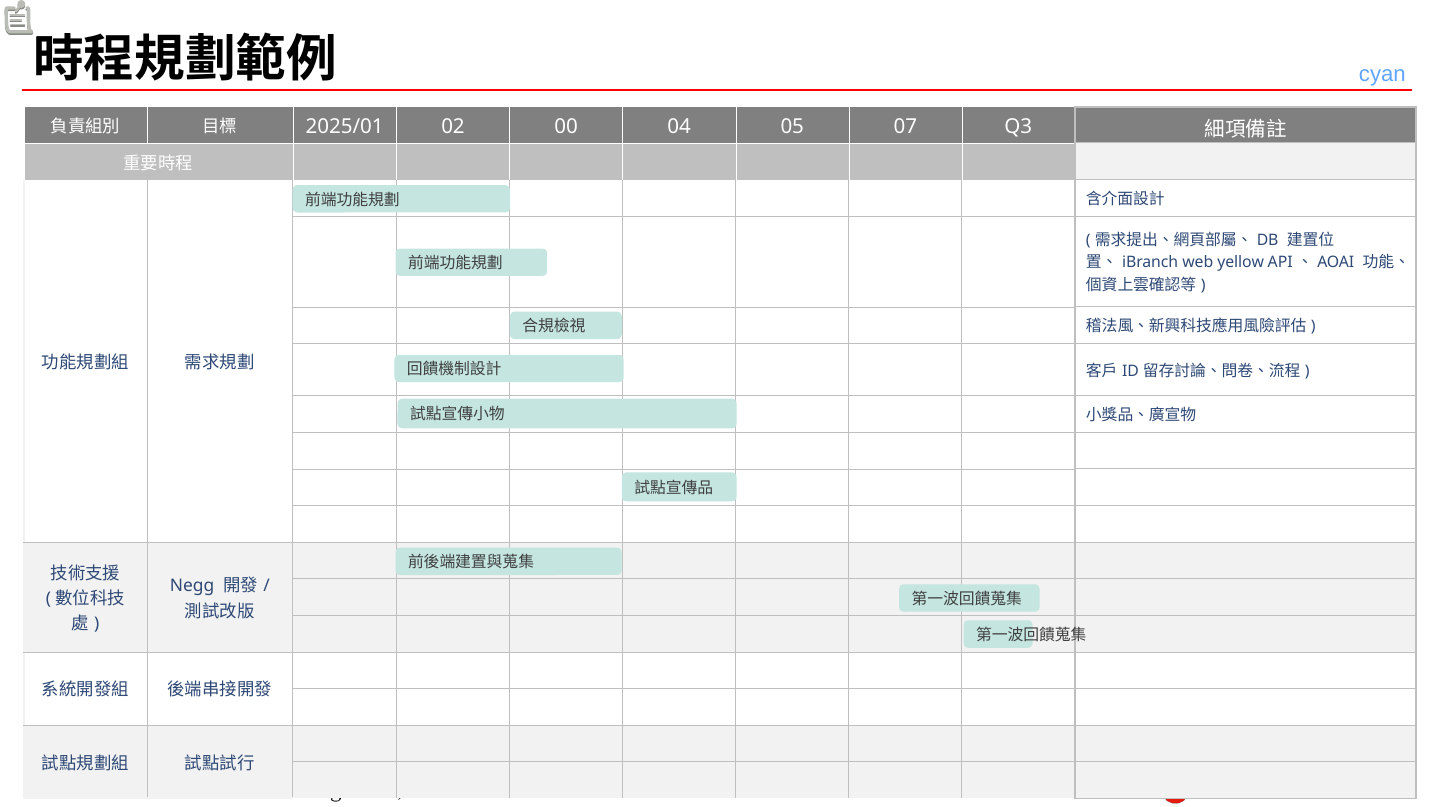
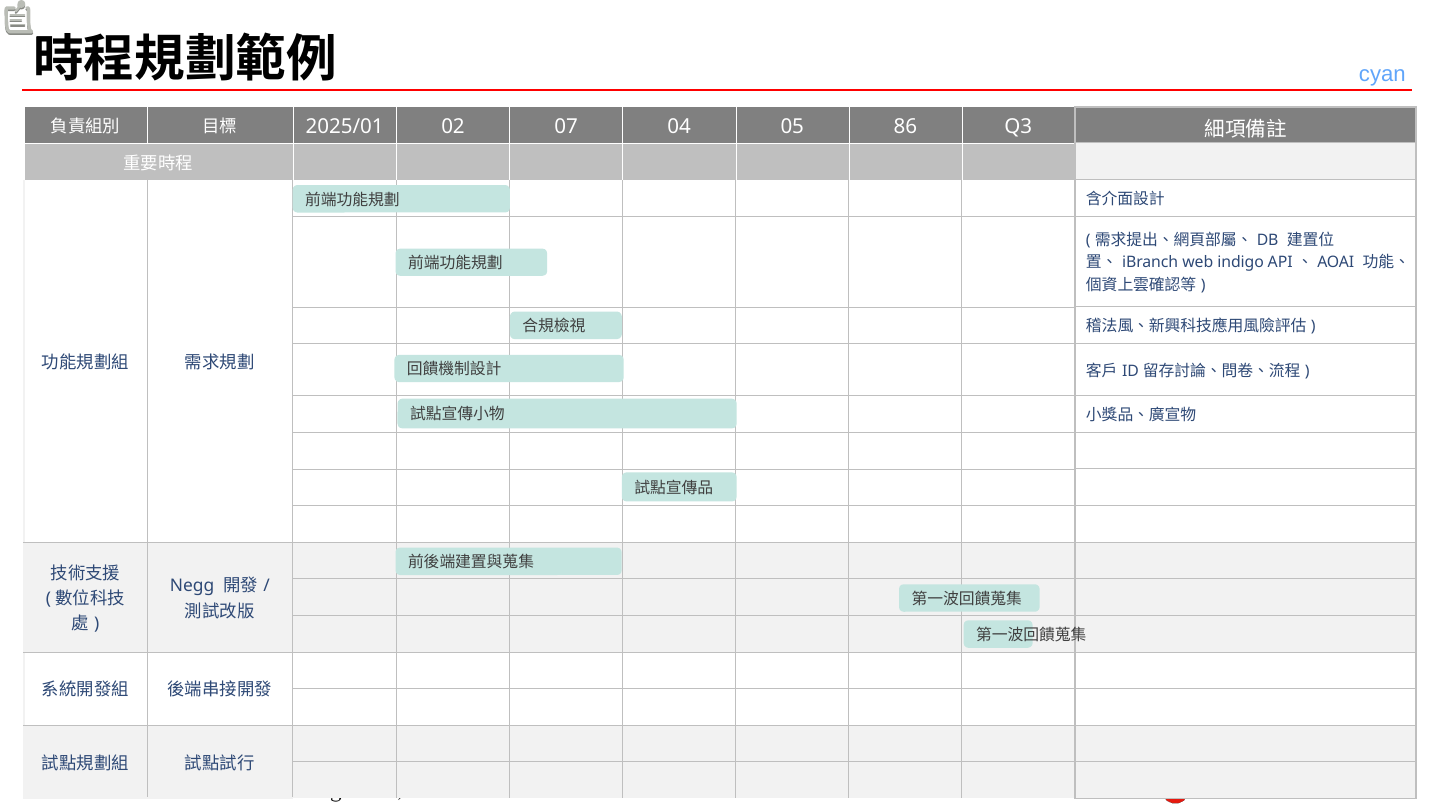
00: 00 -> 07
07: 07 -> 86
yellow: yellow -> indigo
